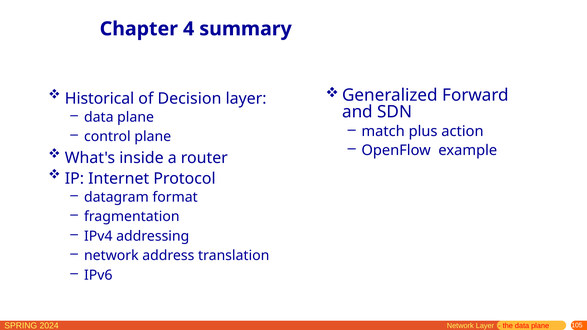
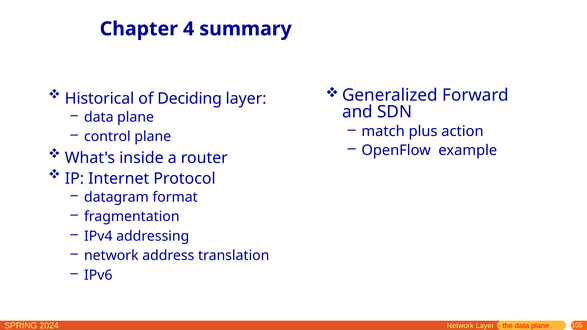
Decision: Decision -> Deciding
